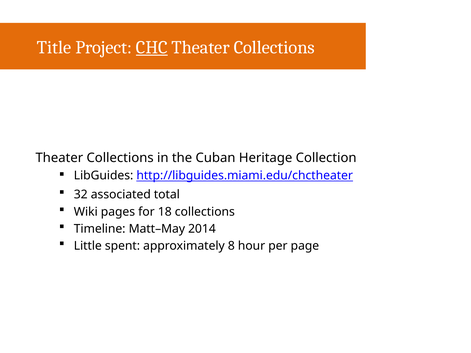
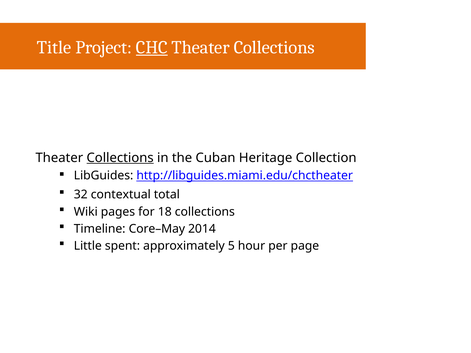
Collections at (120, 158) underline: none -> present
associated: associated -> contextual
Matt–May: Matt–May -> Core–May
8: 8 -> 5
